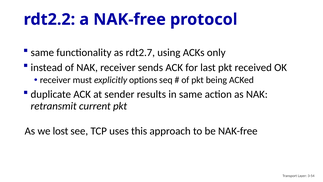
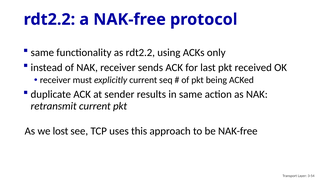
as rdt2.7: rdt2.7 -> rdt2.2
explicitly options: options -> current
